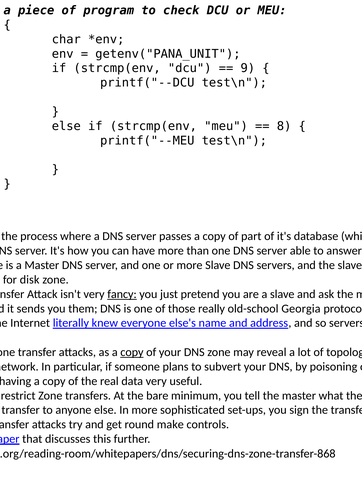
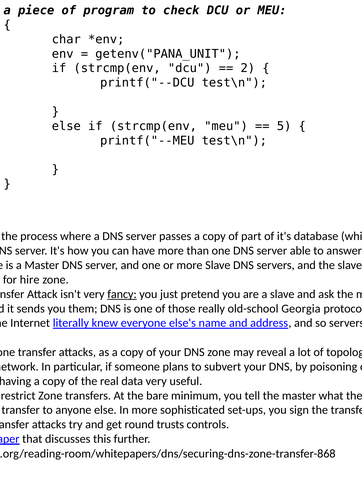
9: 9 -> 2
8: 8 -> 5
disk: disk -> hire
copy at (132, 353) underline: present -> none
make: make -> trusts
